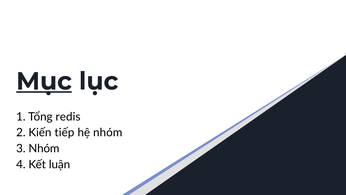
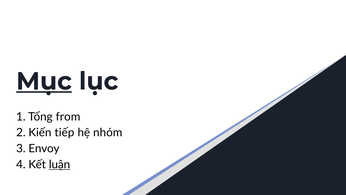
redis: redis -> from
3 Nhóm: Nhóm -> Envoy
luận underline: none -> present
